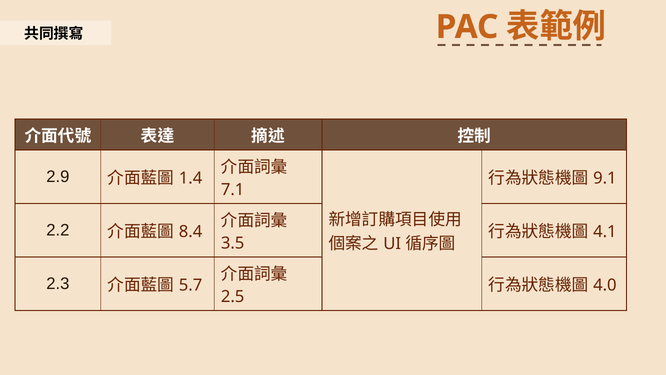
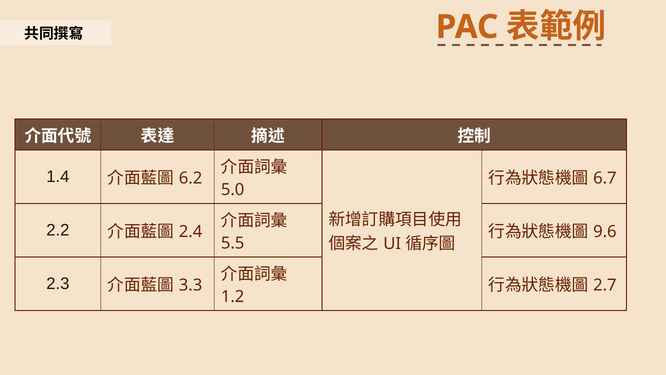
2.9: 2.9 -> 1.4
1.4: 1.4 -> 6.2
9.1: 9.1 -> 6.7
7.1: 7.1 -> 5.0
8.4: 8.4 -> 2.4
4.1: 4.1 -> 9.6
3.5: 3.5 -> 5.5
5.7: 5.7 -> 3.3
4.0: 4.0 -> 2.7
2.5: 2.5 -> 1.2
